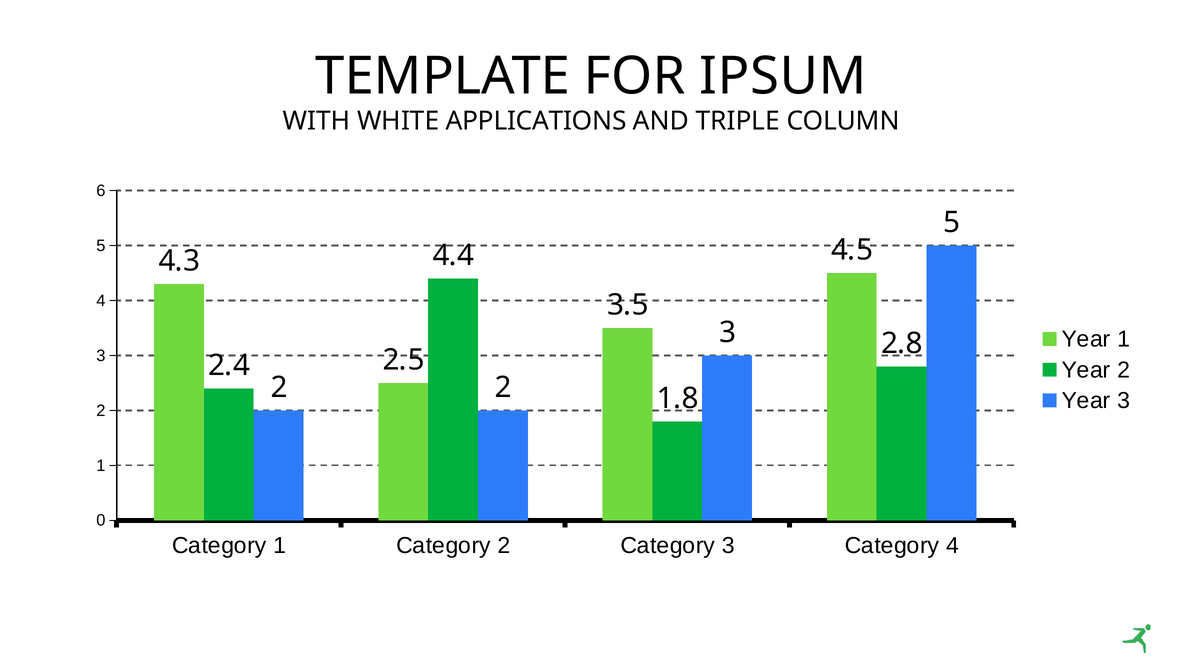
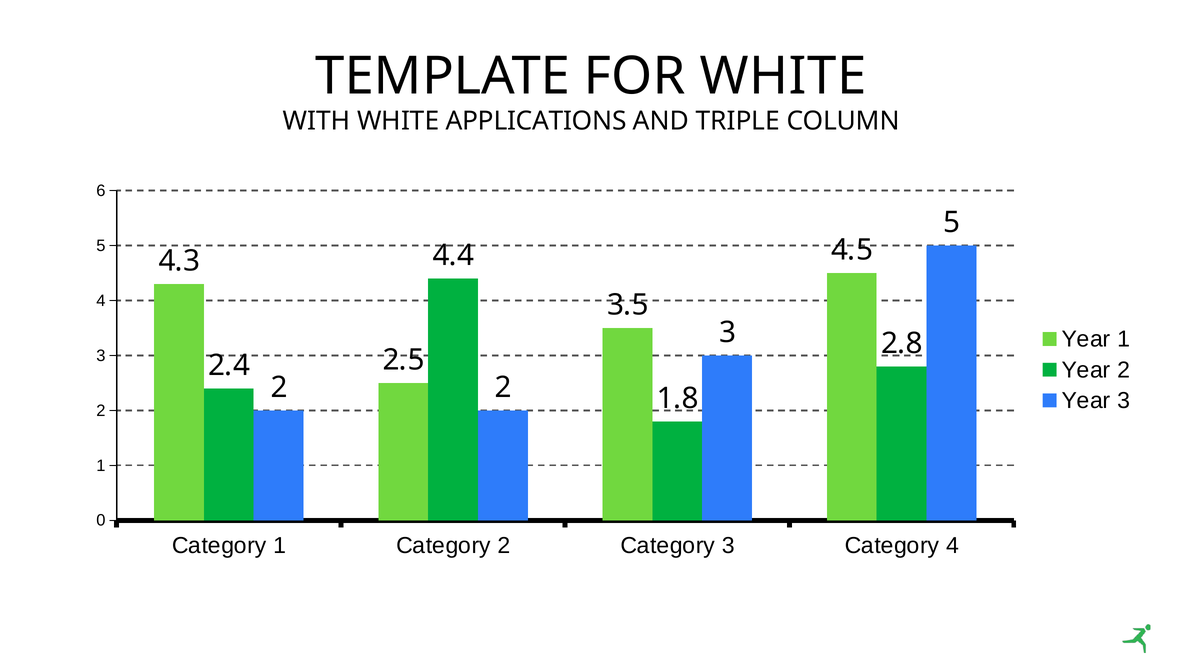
FOR IPSUM: IPSUM -> WHITE
